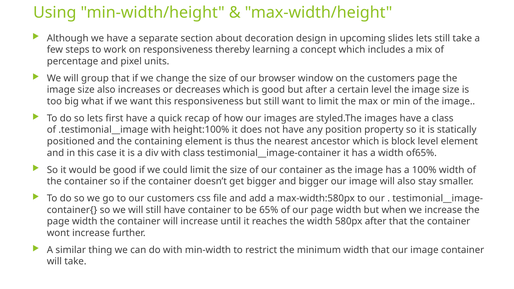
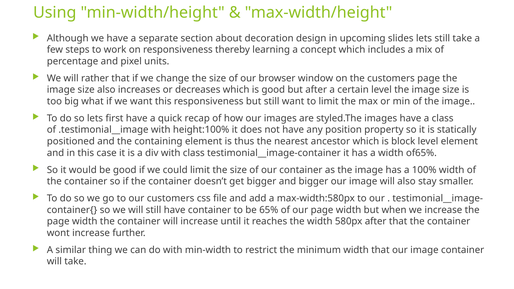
group: group -> rather
